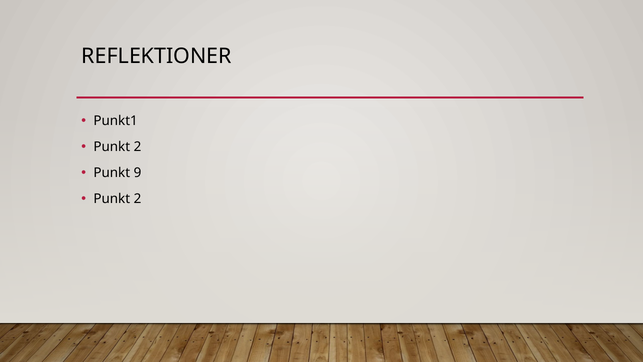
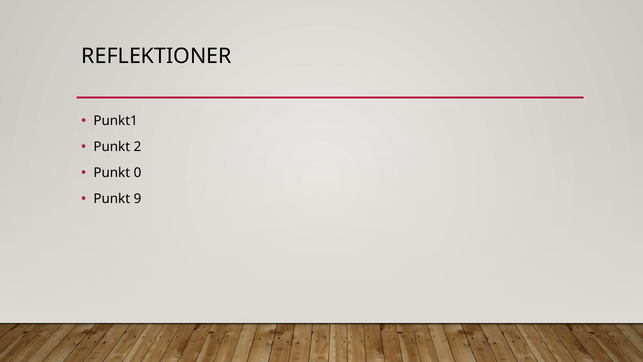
9: 9 -> 0
2 at (137, 199): 2 -> 9
